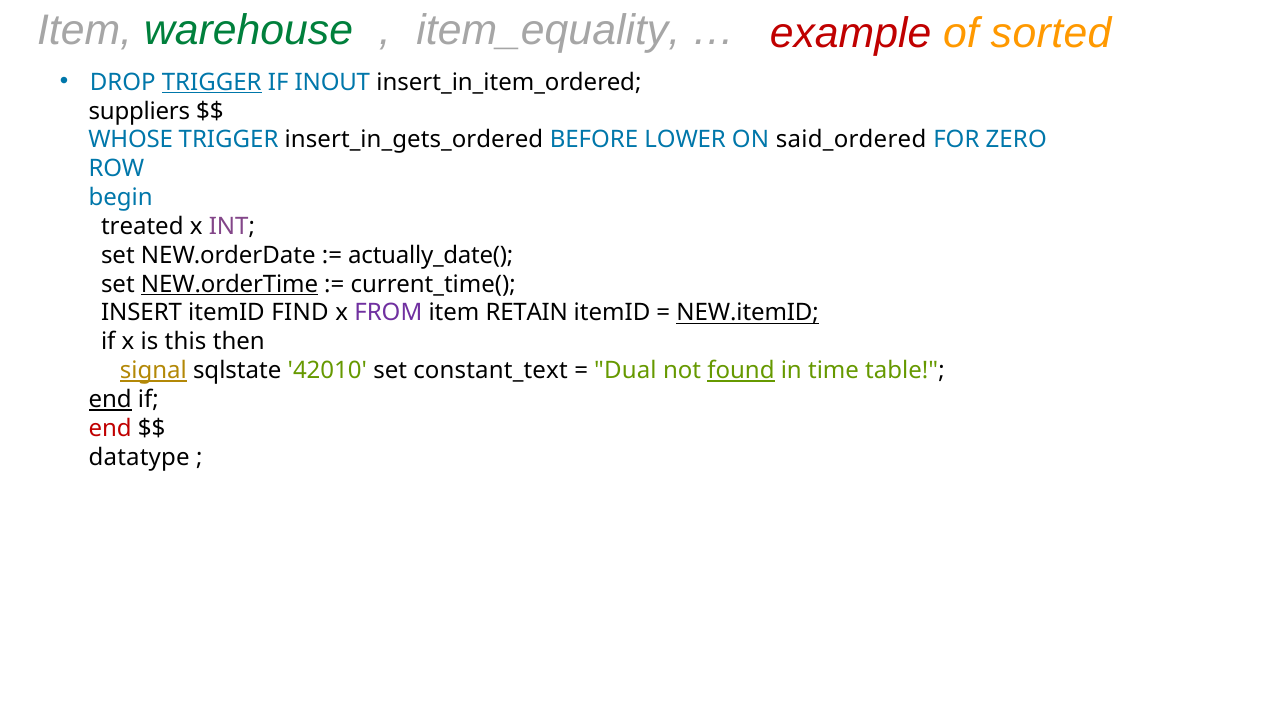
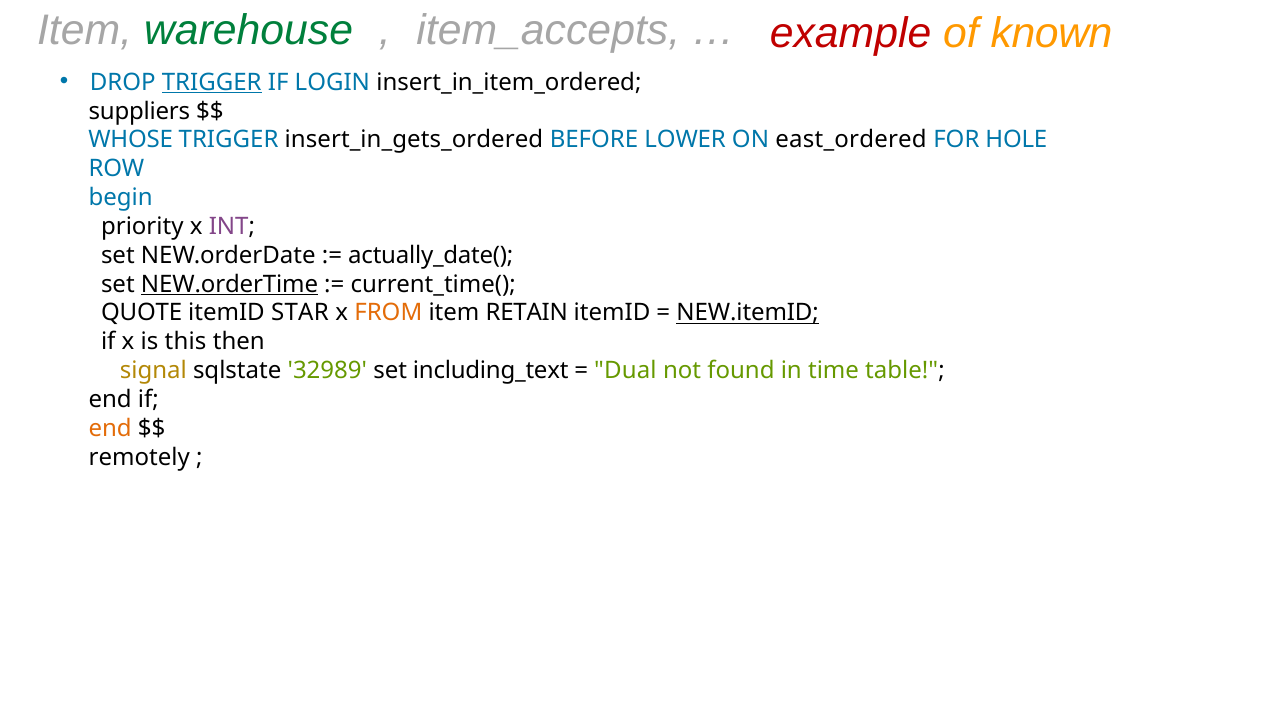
item_equality: item_equality -> item_accepts
sorted: sorted -> known
INOUT: INOUT -> LOGIN
said_ordered: said_ordered -> east_ordered
ZERO: ZERO -> HOLE
treated: treated -> priority
INSERT: INSERT -> QUOTE
FIND: FIND -> STAR
FROM colour: purple -> orange
signal underline: present -> none
42010: 42010 -> 32989
constant_text: constant_text -> including_text
found underline: present -> none
end at (110, 400) underline: present -> none
end at (110, 428) colour: red -> orange
datatype: datatype -> remotely
